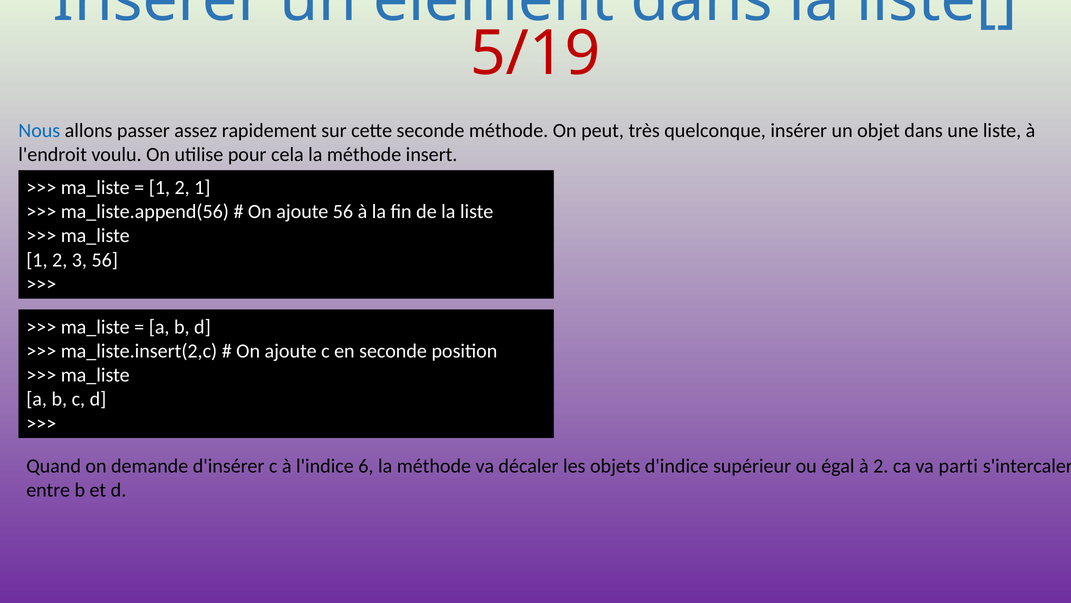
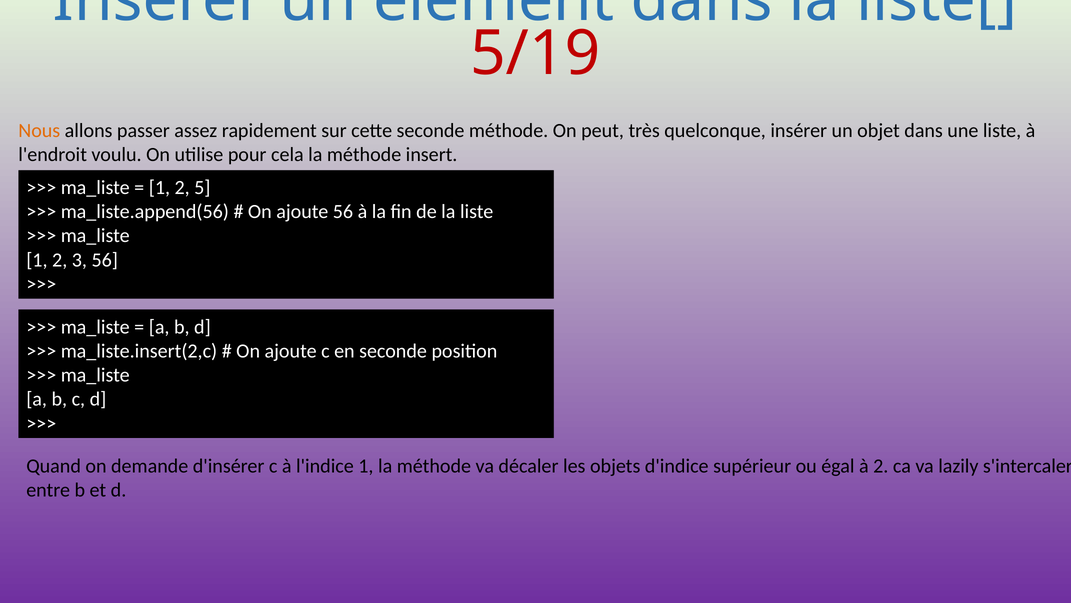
Nous colour: blue -> orange
2 1: 1 -> 5
l'indice 6: 6 -> 1
parti: parti -> lazily
